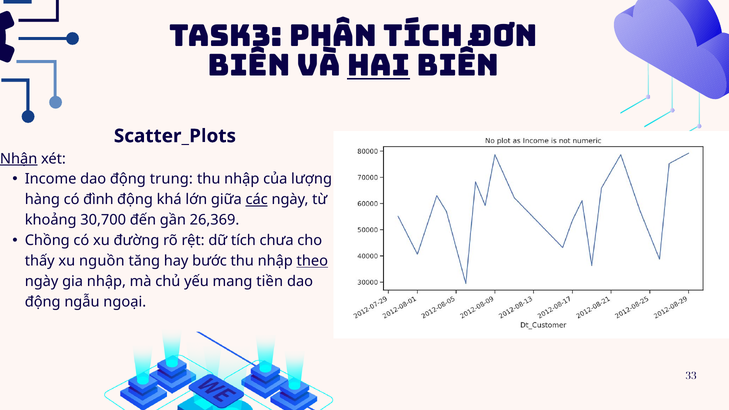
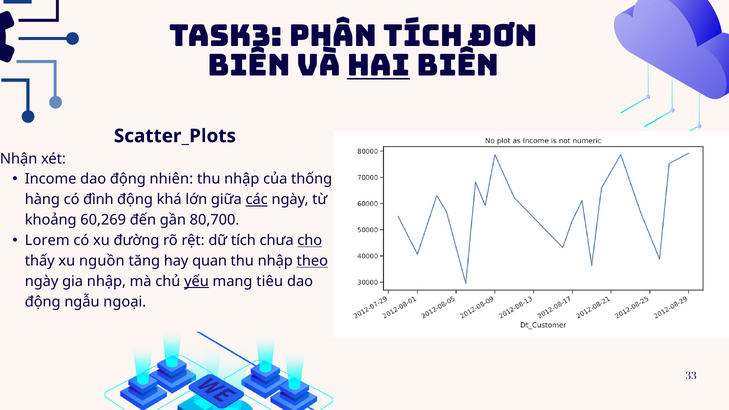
Nhận underline: present -> none
trung: trung -> nhiên
lượng: lượng -> thống
30,700: 30,700 -> 60,269
26,369: 26,369 -> 80,700
Chồng: Chồng -> Lorem
cho underline: none -> present
bước: bước -> quan
yếu underline: none -> present
tiền: tiền -> tiêu
